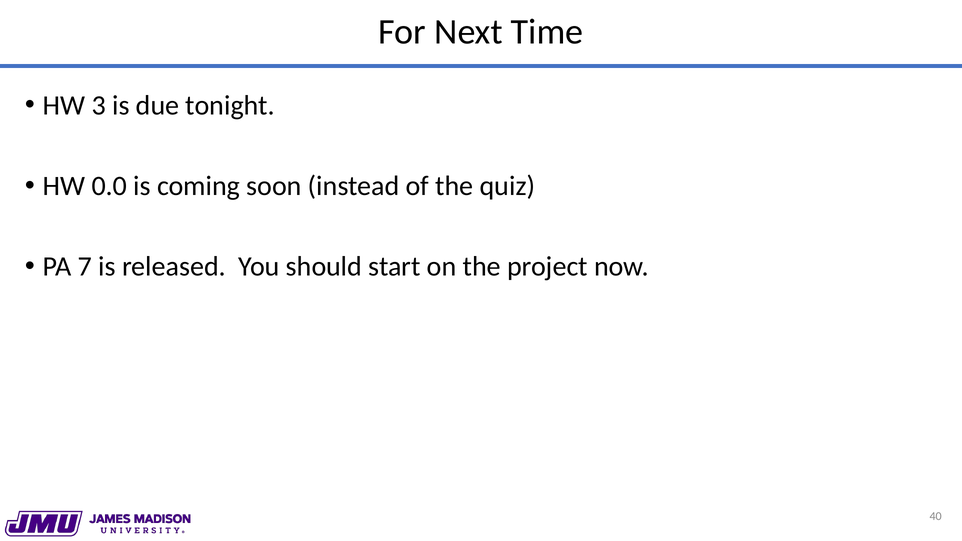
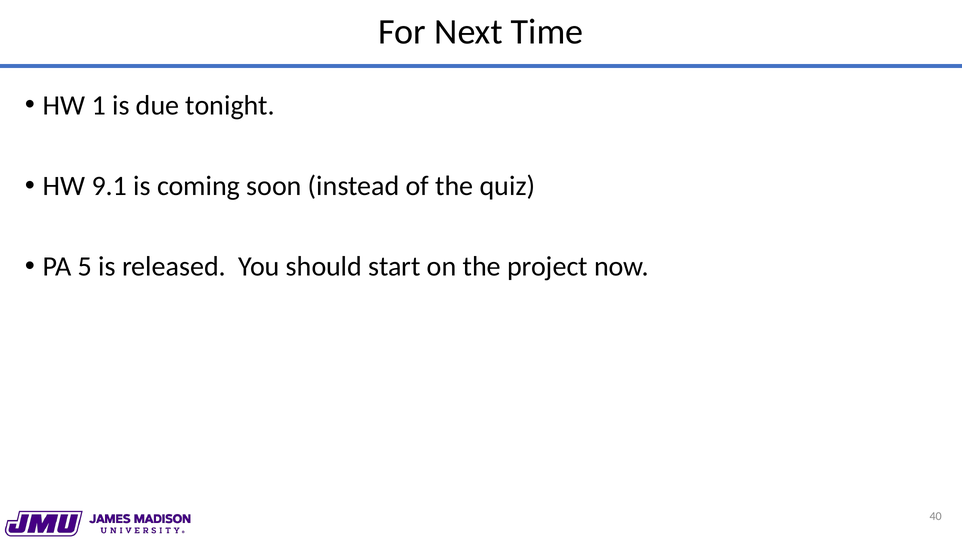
3: 3 -> 1
0.0: 0.0 -> 9.1
7: 7 -> 5
